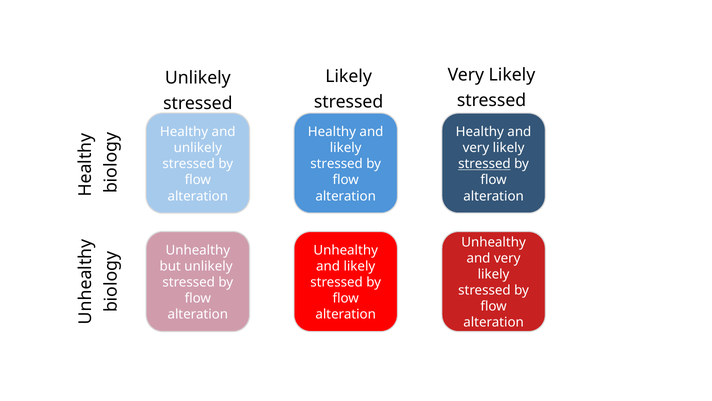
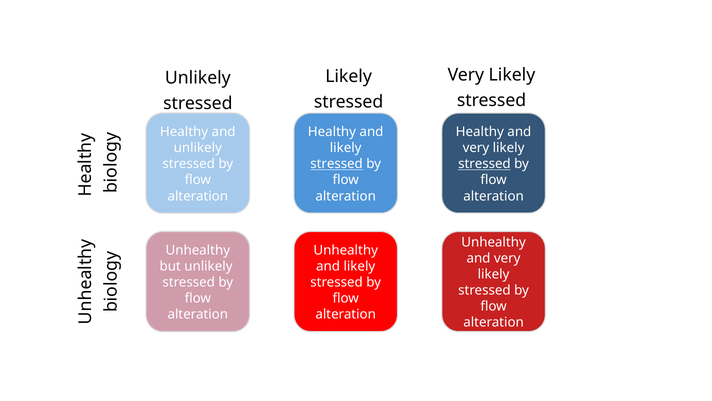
stressed at (337, 164) underline: none -> present
